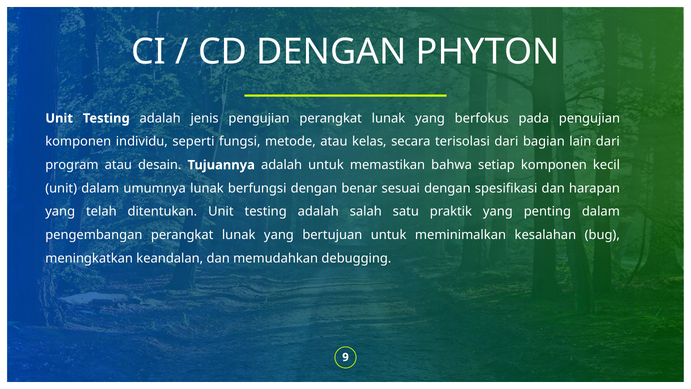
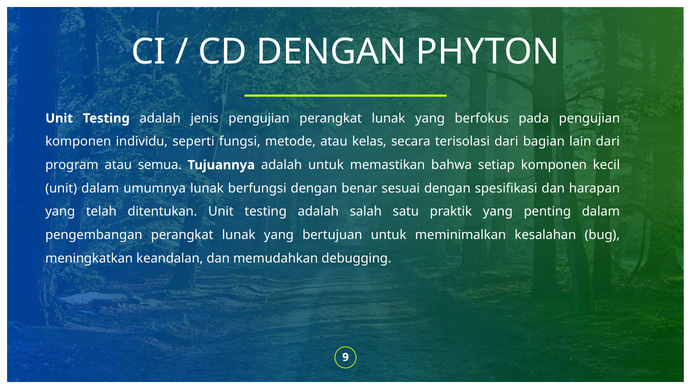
desain: desain -> semua
